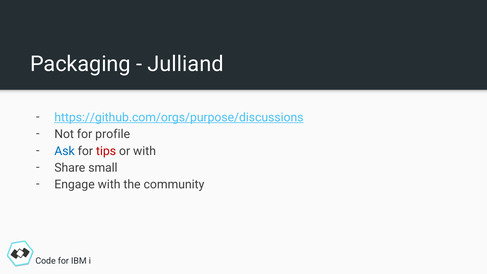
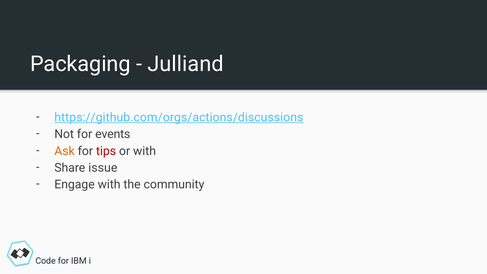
https://github.com/orgs/purpose/discussions: https://github.com/orgs/purpose/discussions -> https://github.com/orgs/actions/discussions
profile: profile -> events
Ask colour: blue -> orange
small: small -> issue
